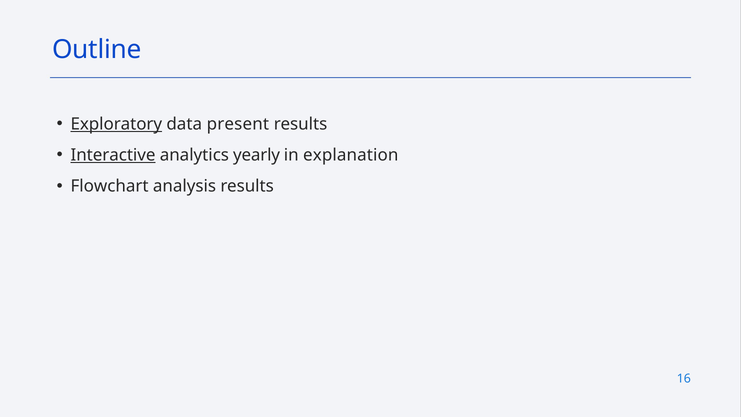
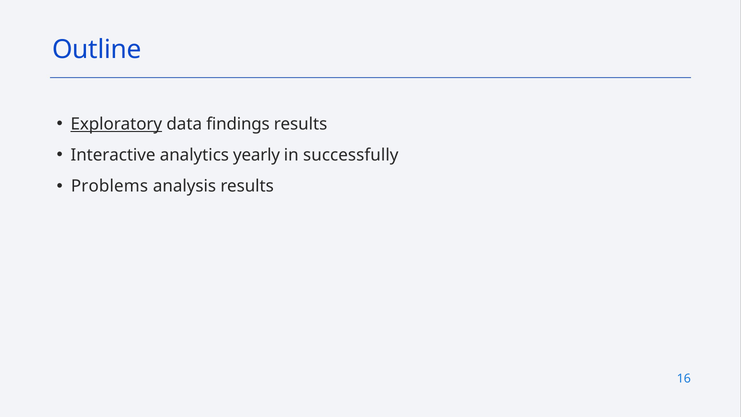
present: present -> findings
Interactive underline: present -> none
explanation: explanation -> successfully
Flowchart: Flowchart -> Problems
